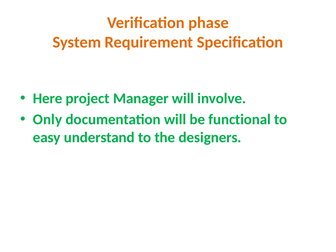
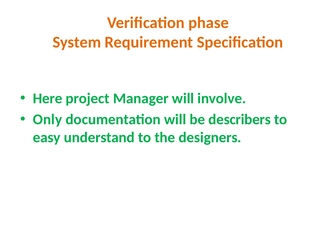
functional: functional -> describers
